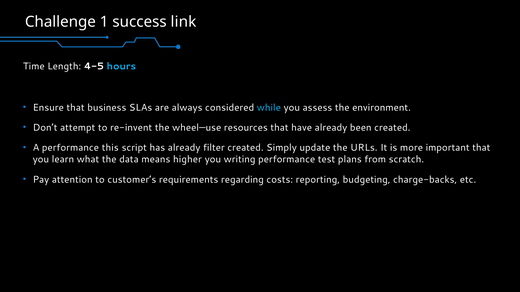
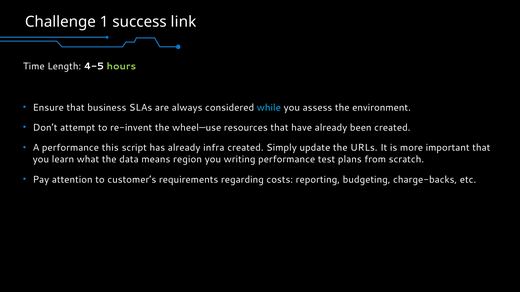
hours colour: light blue -> light green
filter: filter -> infra
higher: higher -> region
